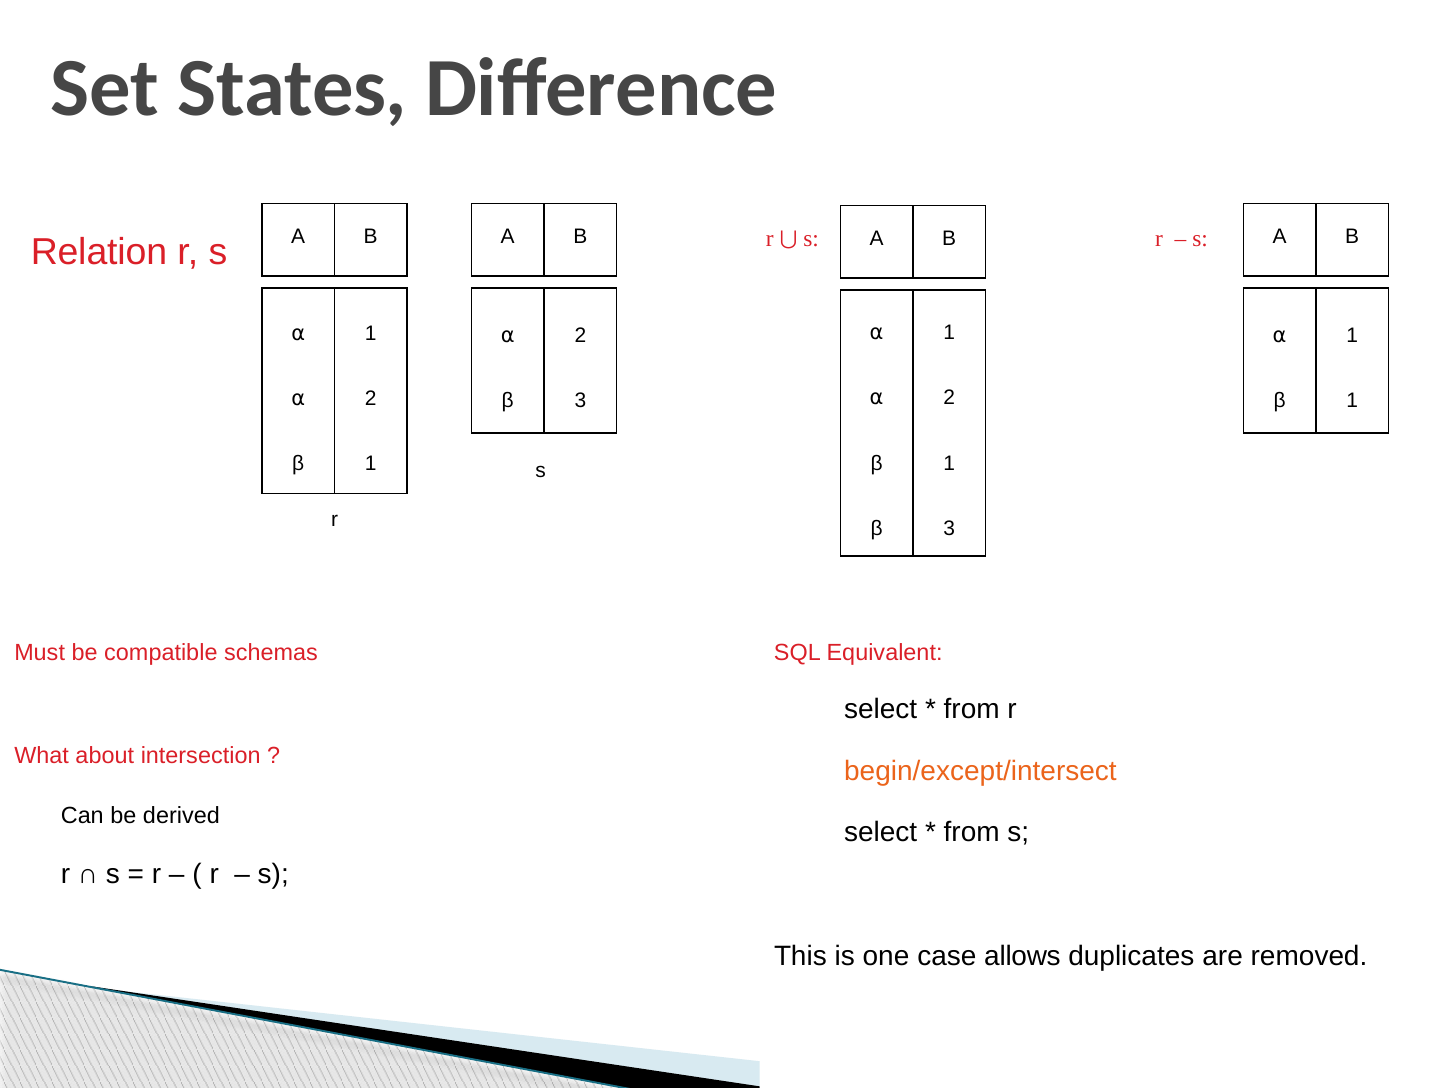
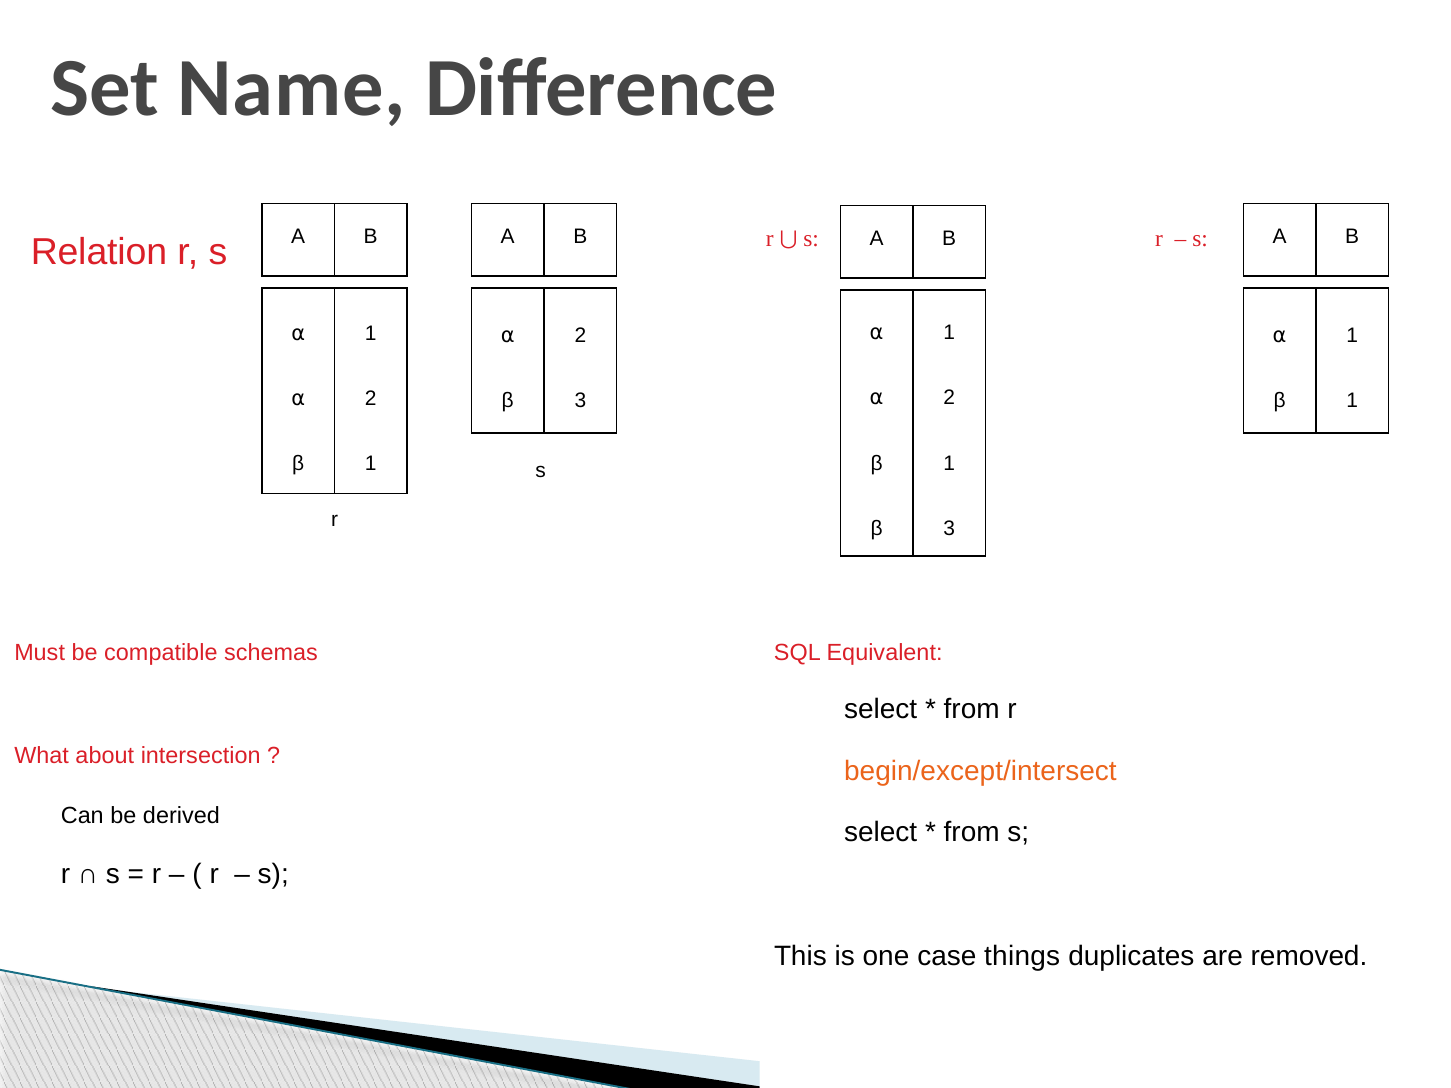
States: States -> Name
allows: allows -> things
